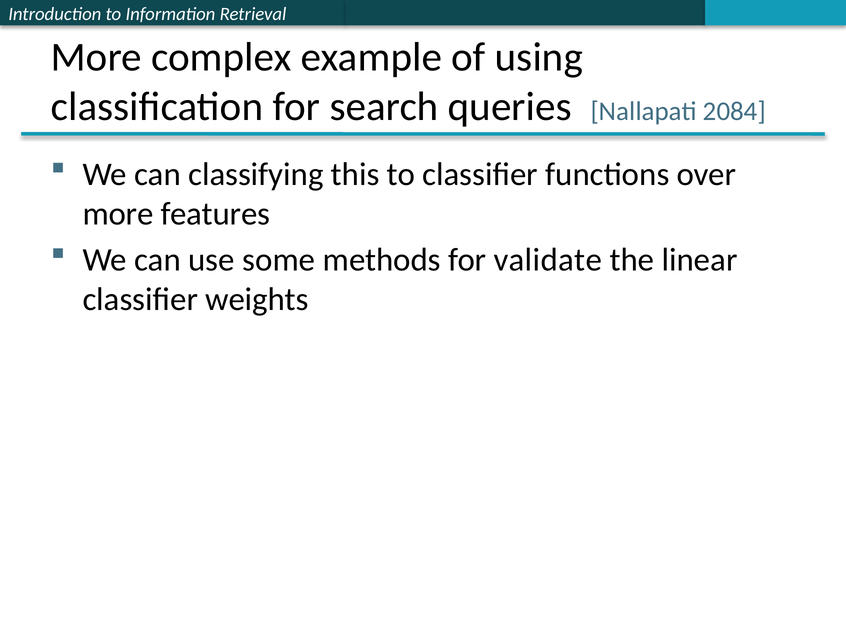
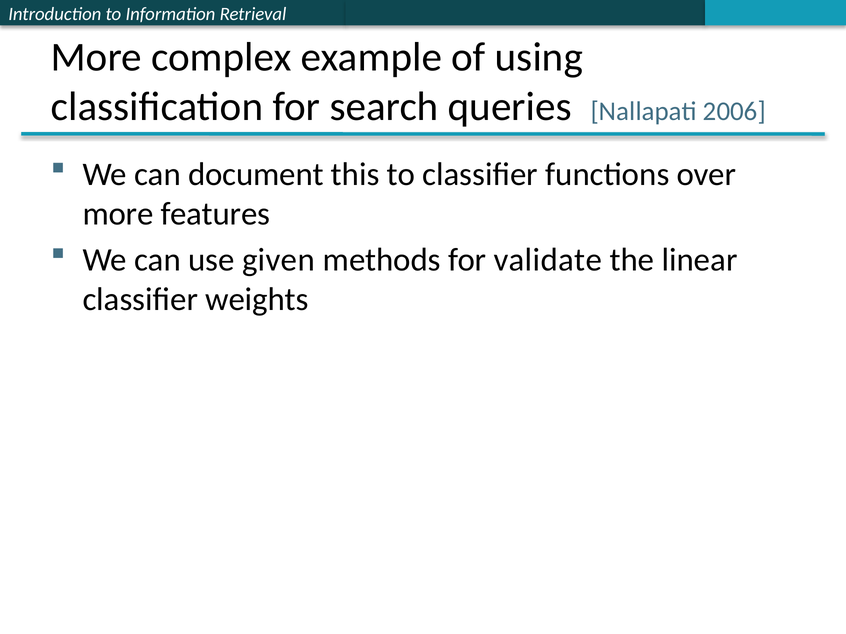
2084: 2084 -> 2006
classifying: classifying -> document
some: some -> given
